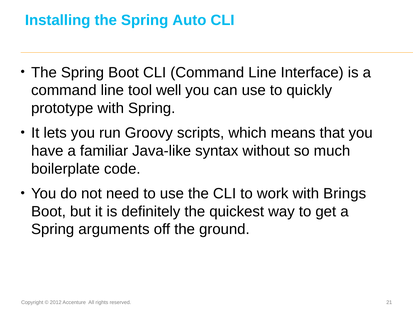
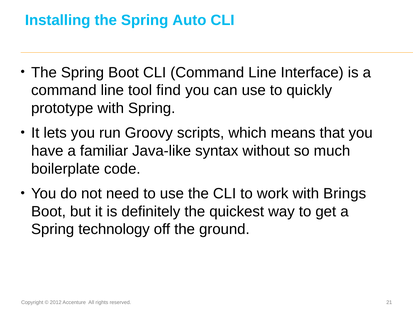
well: well -> find
arguments: arguments -> technology
